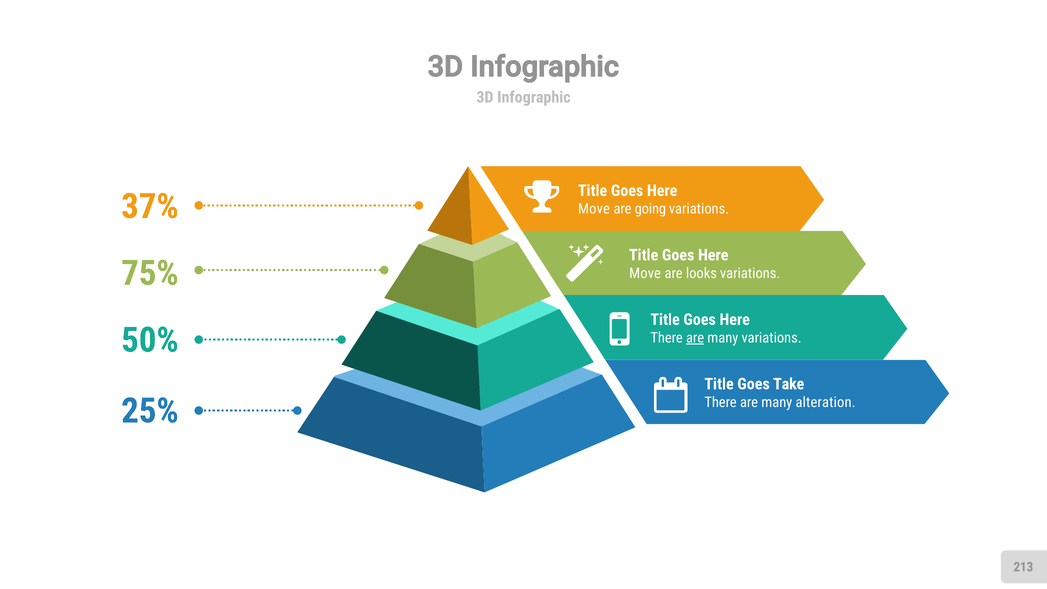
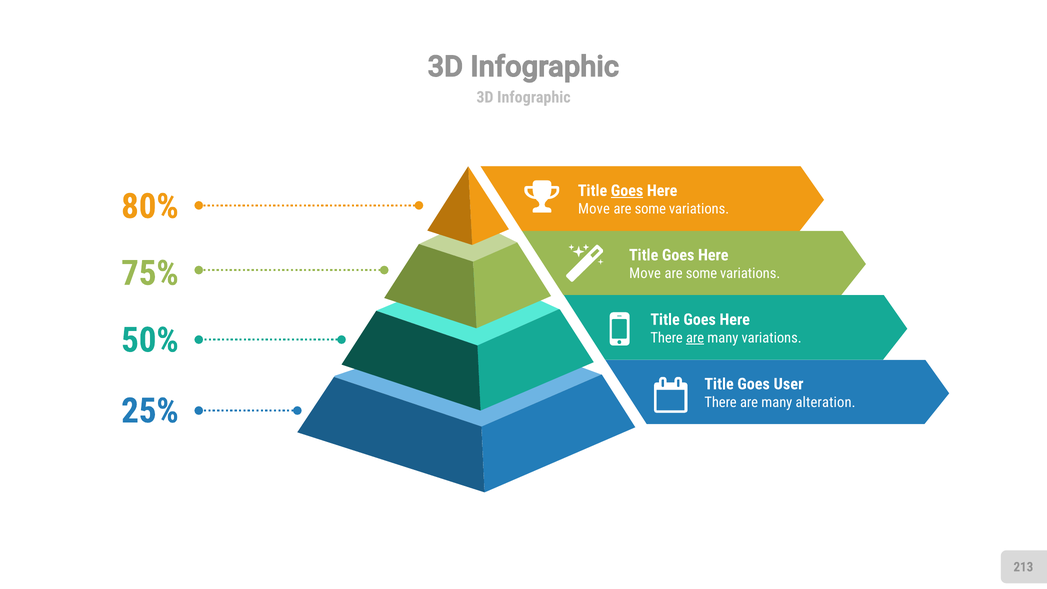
Goes at (627, 191) underline: none -> present
37%: 37% -> 80%
going at (650, 209): going -> some
looks at (701, 273): looks -> some
Take: Take -> User
